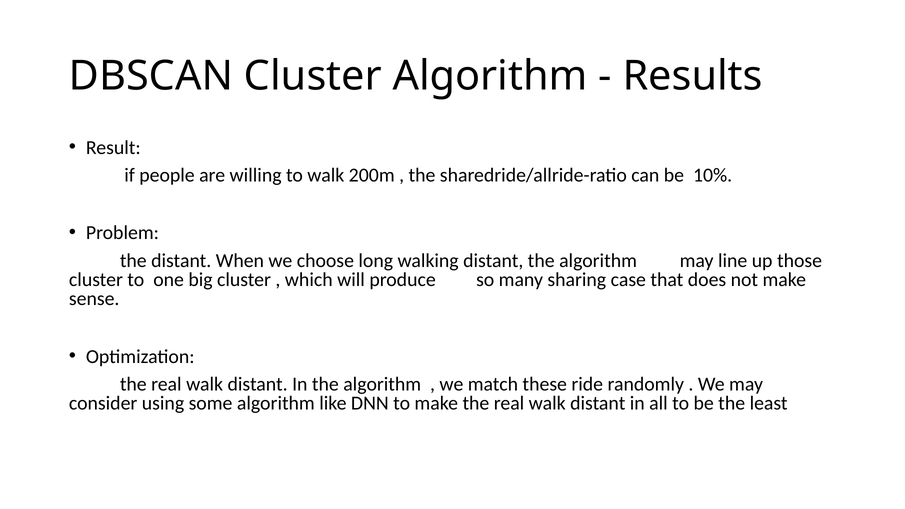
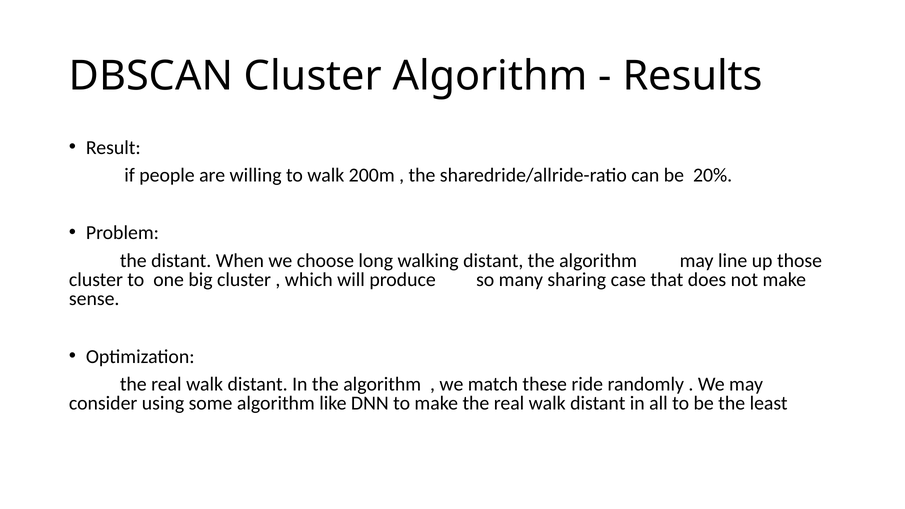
10%: 10% -> 20%
